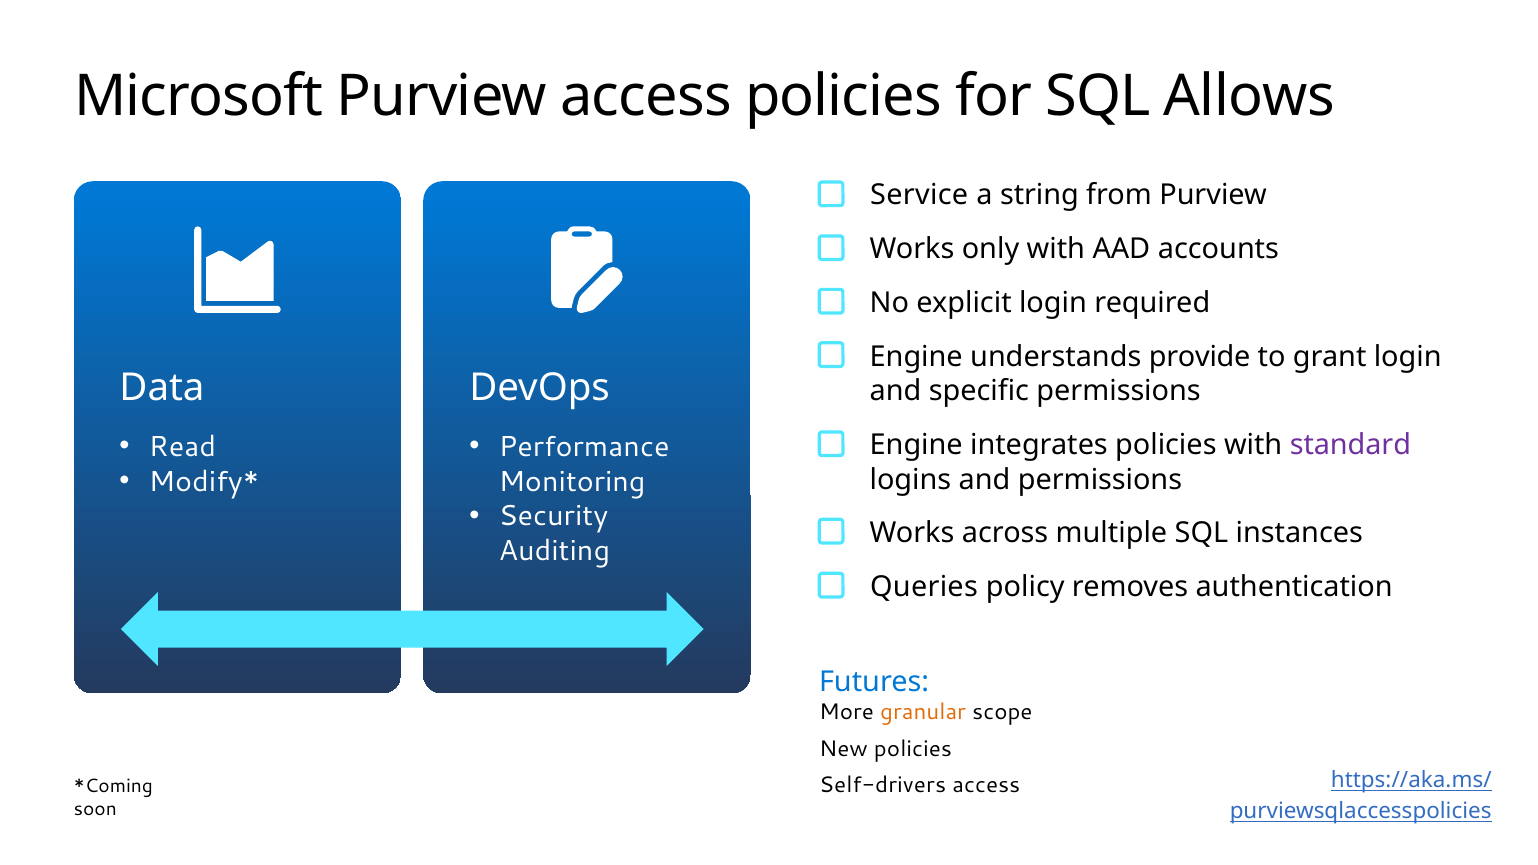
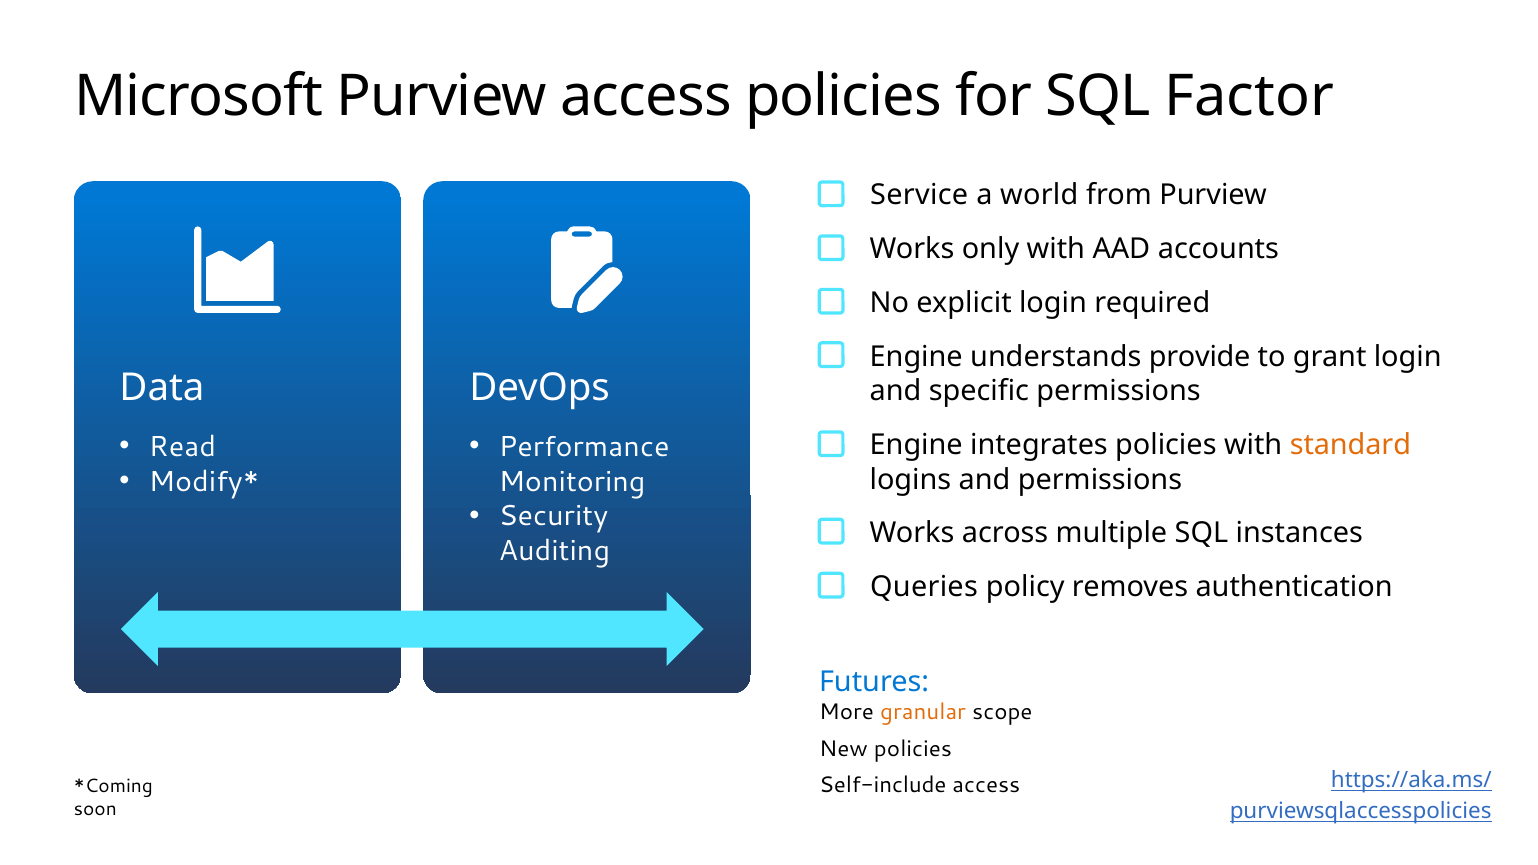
Allows: Allows -> Factor
string: string -> world
standard colour: purple -> orange
Self-drivers: Self-drivers -> Self-include
